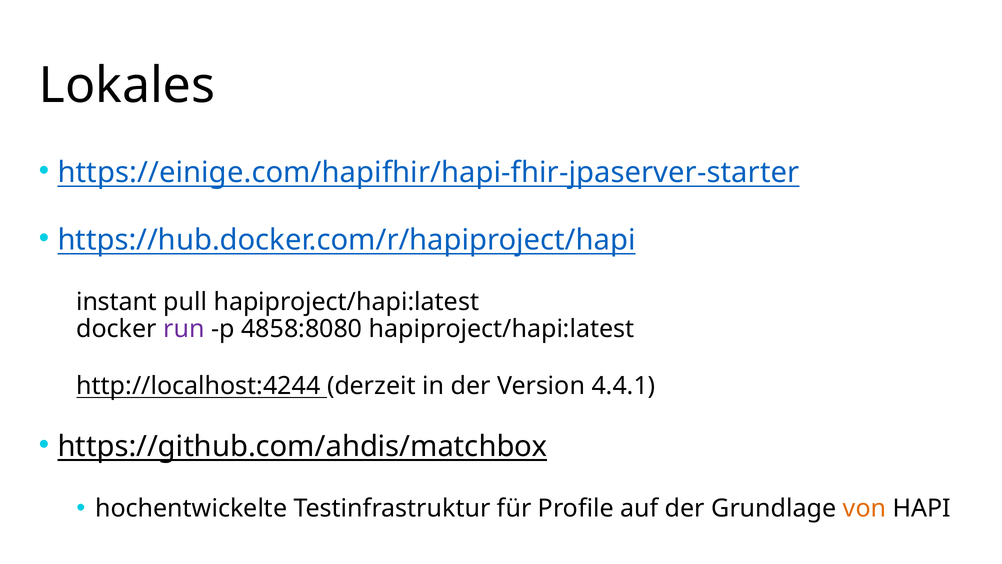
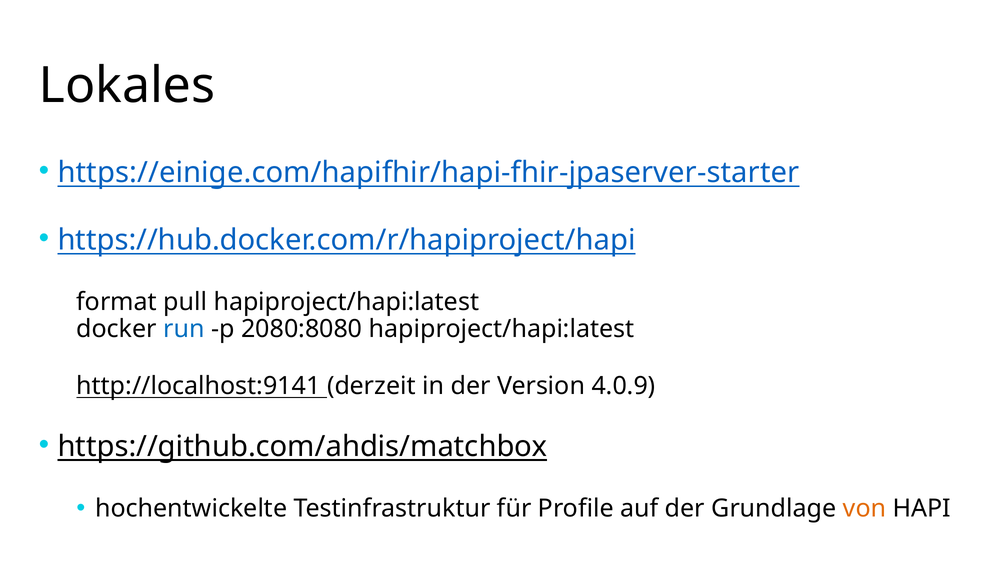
instant: instant -> format
run colour: purple -> blue
4858:8080: 4858:8080 -> 2080:8080
http://localhost:4244: http://localhost:4244 -> http://localhost:9141
4.4.1: 4.4.1 -> 4.0.9
